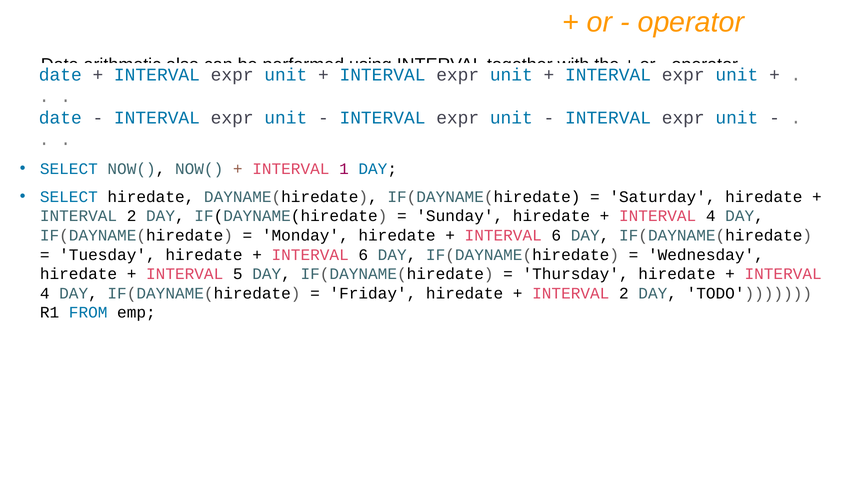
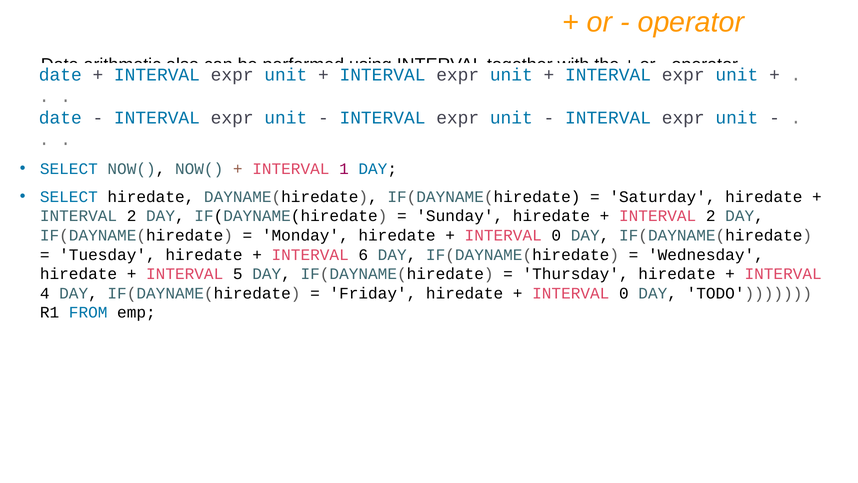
4 at (711, 216): 4 -> 2
6 at (556, 235): 6 -> 0
2 at (624, 293): 2 -> 0
